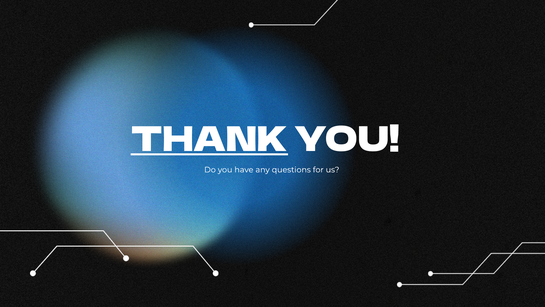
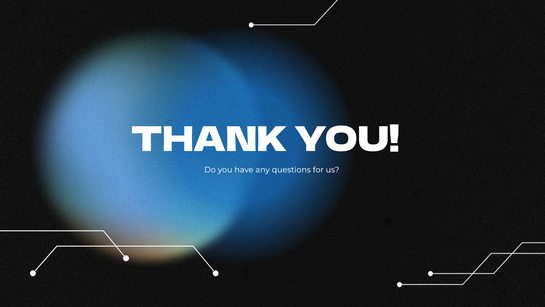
THANK underline: present -> none
